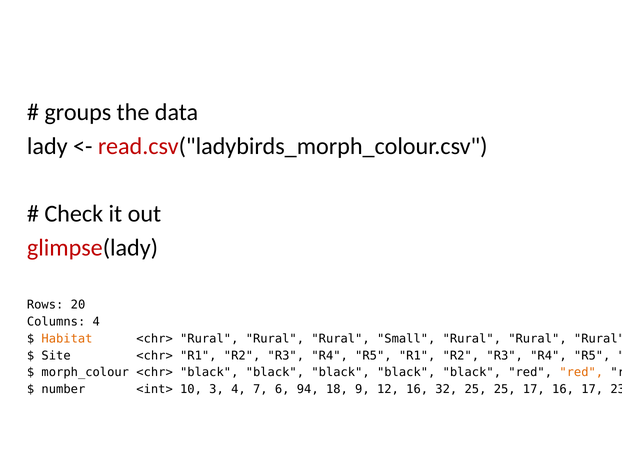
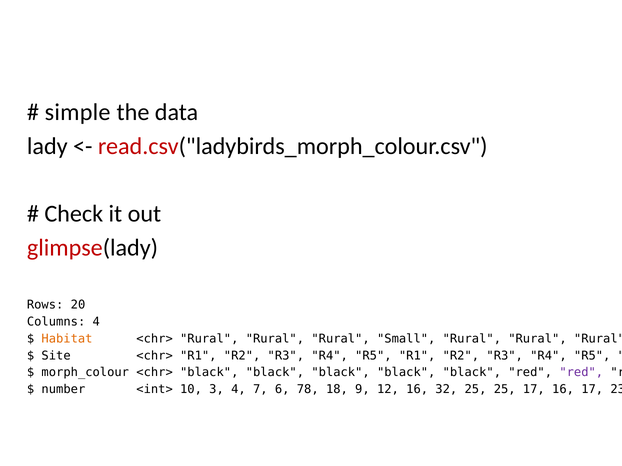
groups: groups -> simple
red at (581, 373) colour: orange -> purple
94: 94 -> 78
